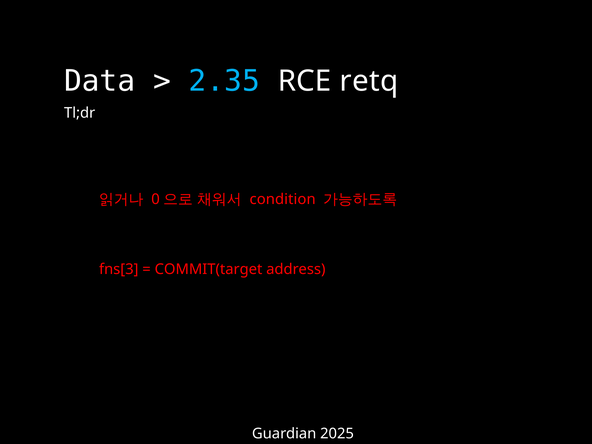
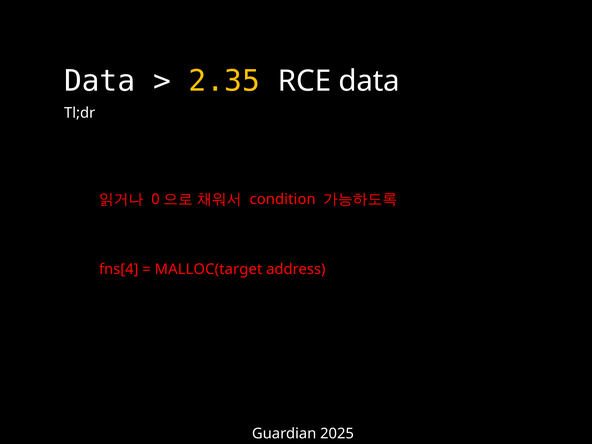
2.35 colour: light blue -> yellow
RCE retq: retq -> data
fns[3: fns[3 -> fns[4
COMMIT(target: COMMIT(target -> MALLOC(target
